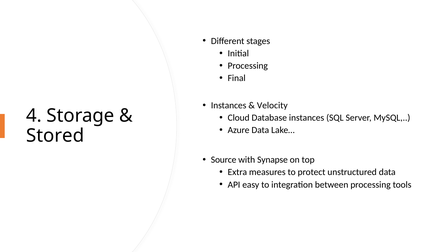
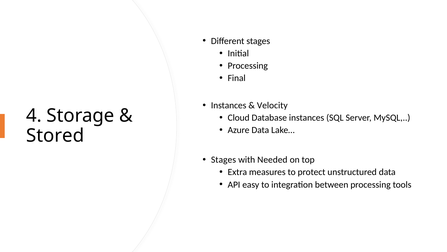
Source at (224, 159): Source -> Stages
Synapse: Synapse -> Needed
